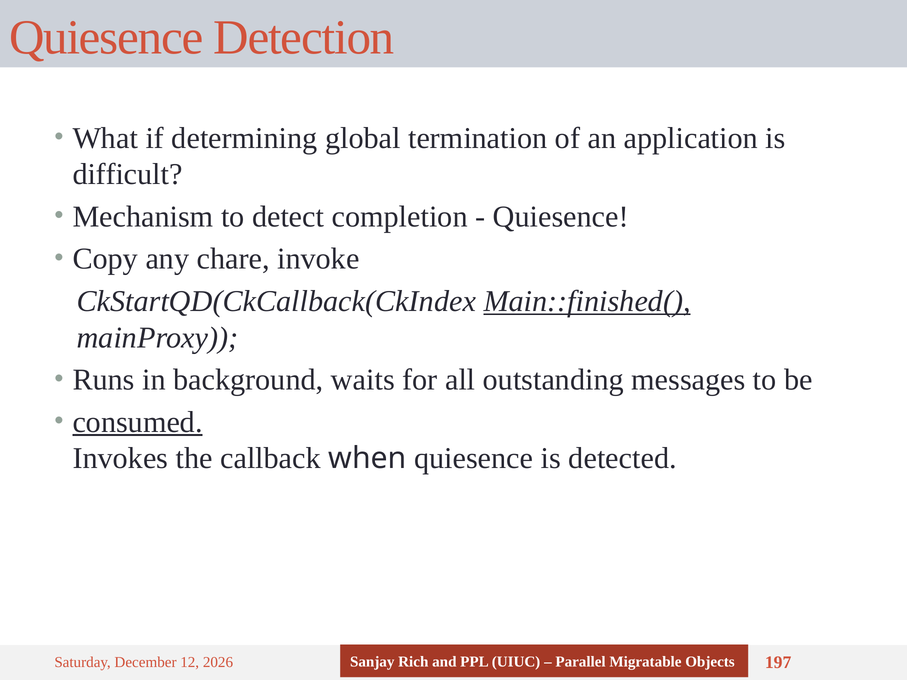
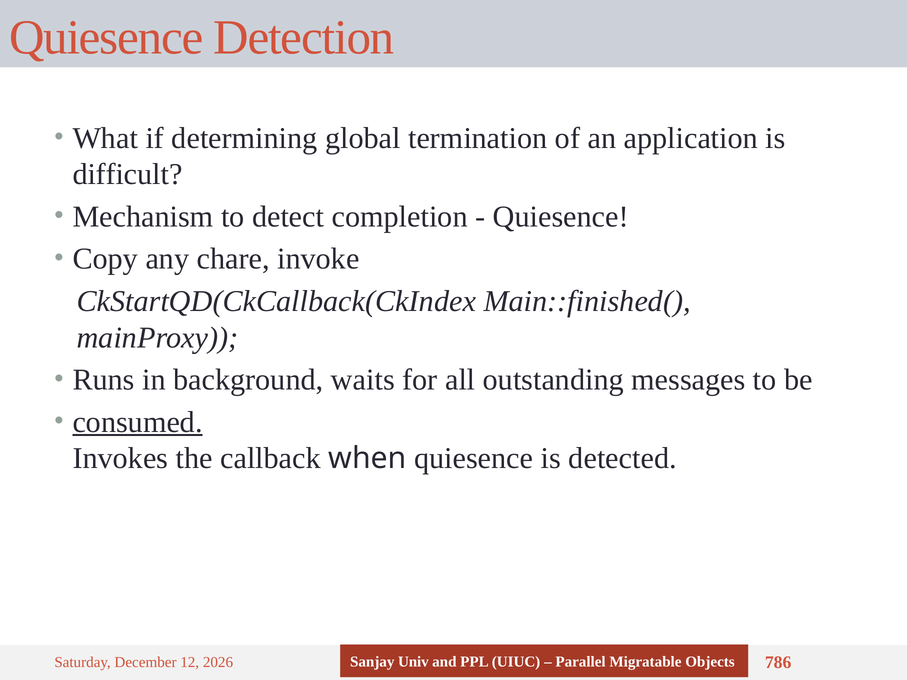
Main::finished( underline: present -> none
Rich: Rich -> Univ
197: 197 -> 786
